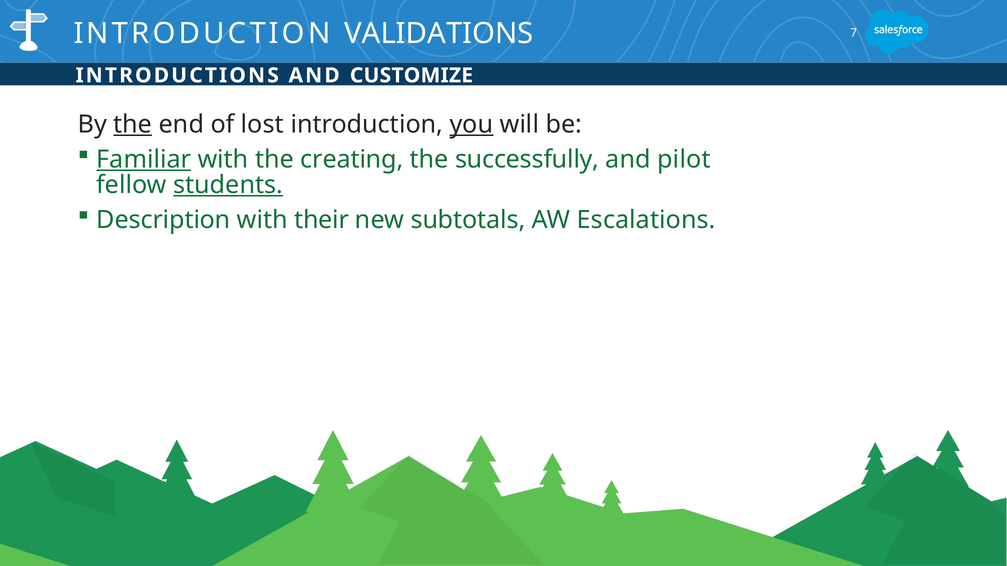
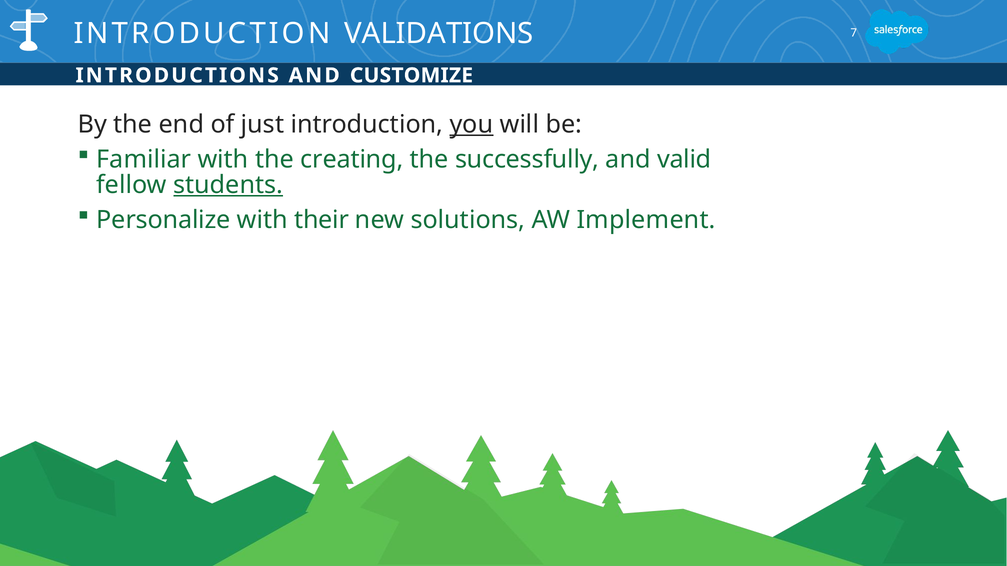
the at (133, 124) underline: present -> none
lost: lost -> just
Familiar underline: present -> none
pilot: pilot -> valid
Description: Description -> Personalize
subtotals: subtotals -> solutions
Escalations: Escalations -> Implement
